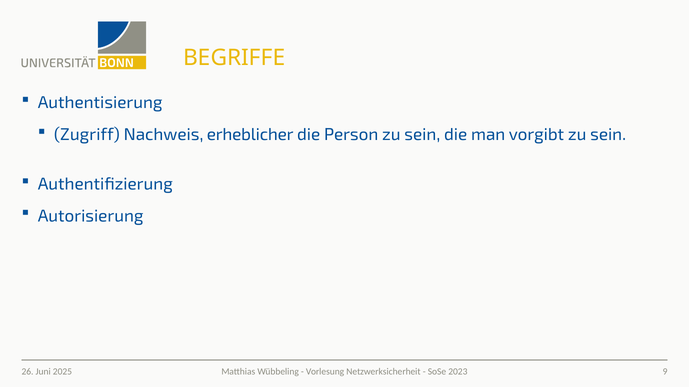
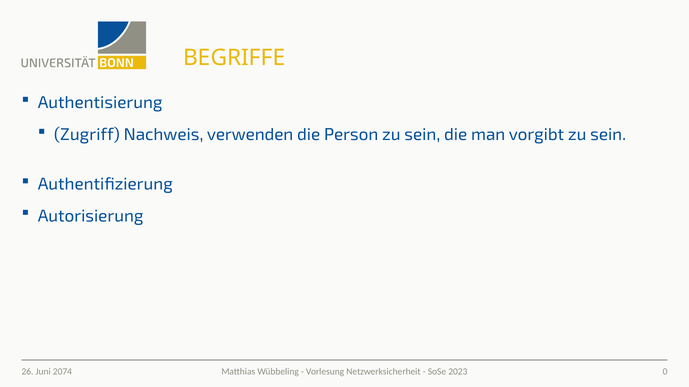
erheblicher: erheblicher -> verwenden
9: 9 -> 0
2025: 2025 -> 2074
